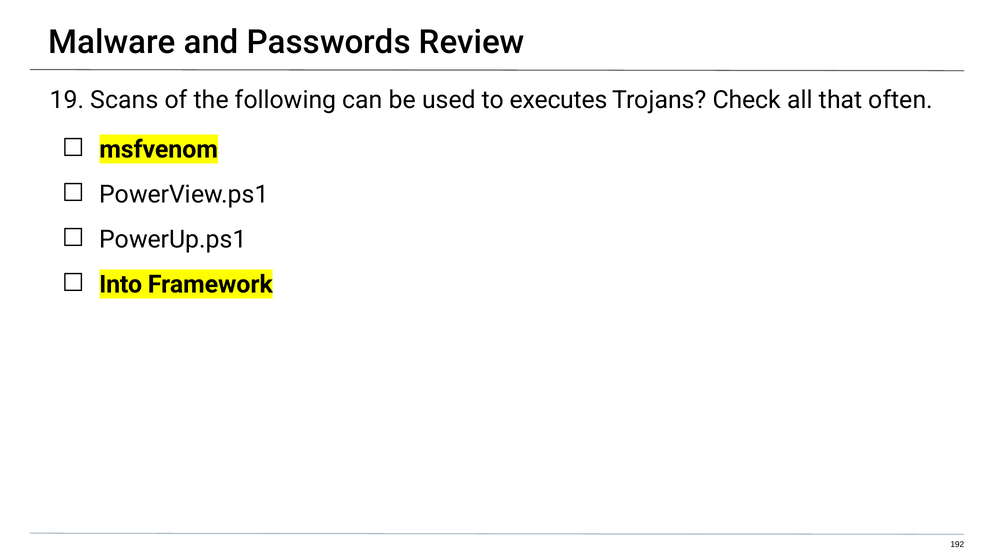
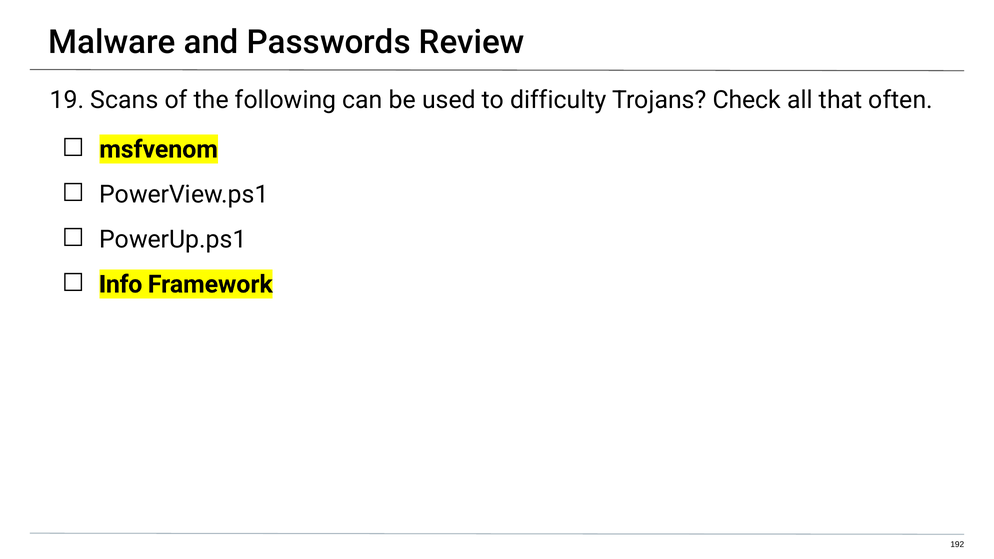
executes: executes -> difficulty
Into: Into -> Info
